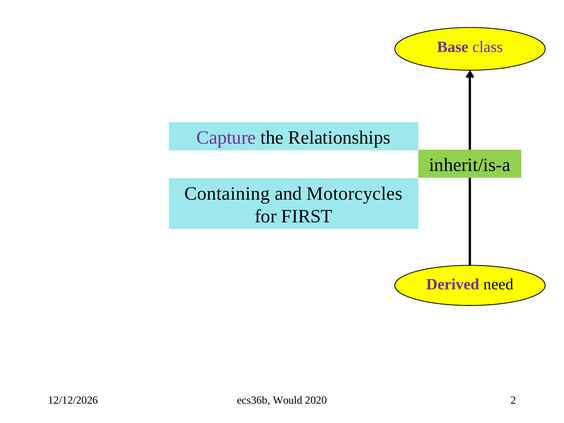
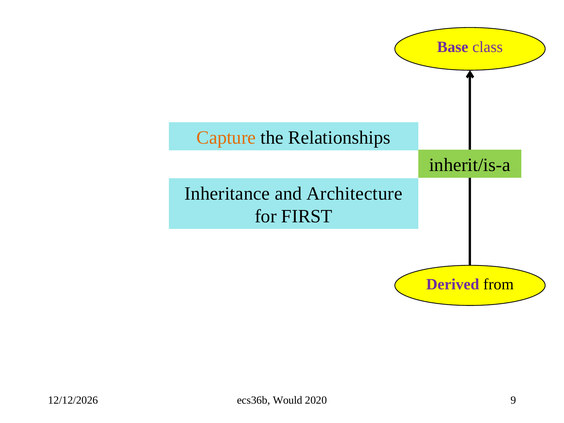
Capture colour: purple -> orange
Containing: Containing -> Inheritance
Motorcycles: Motorcycles -> Architecture
need: need -> from
2: 2 -> 9
